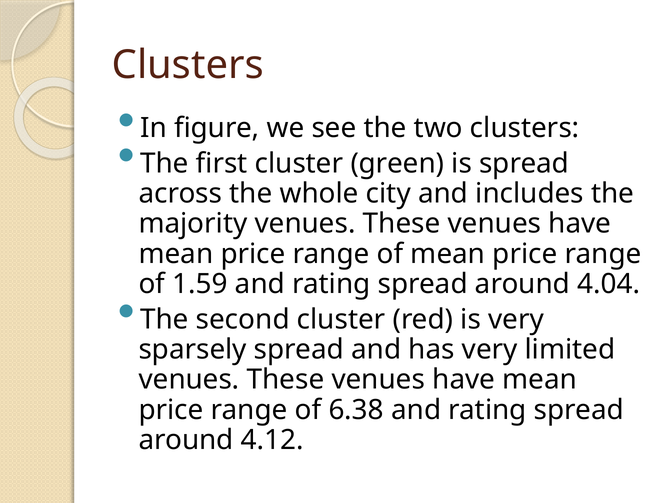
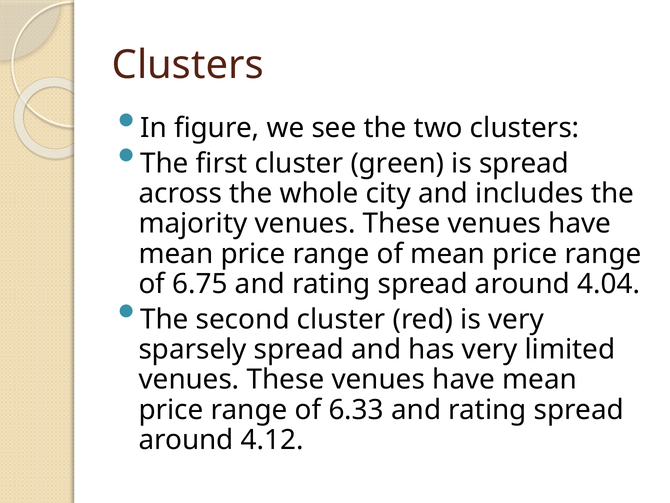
1.59: 1.59 -> 6.75
6.38: 6.38 -> 6.33
